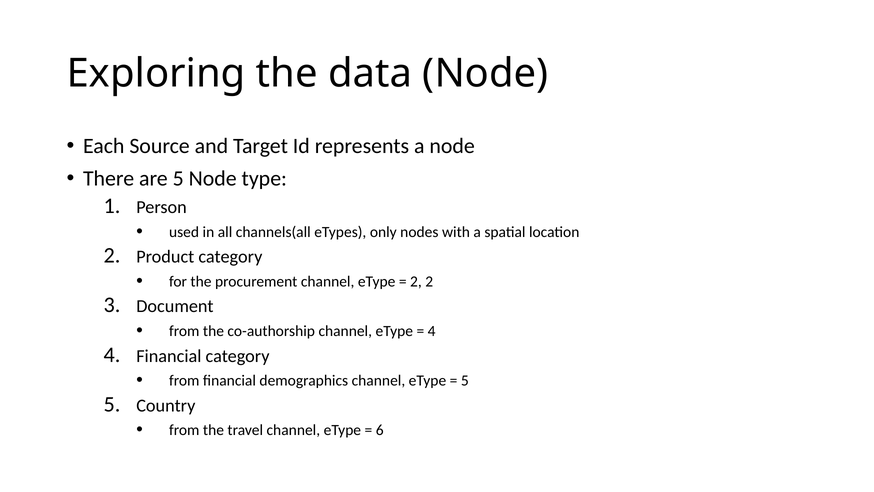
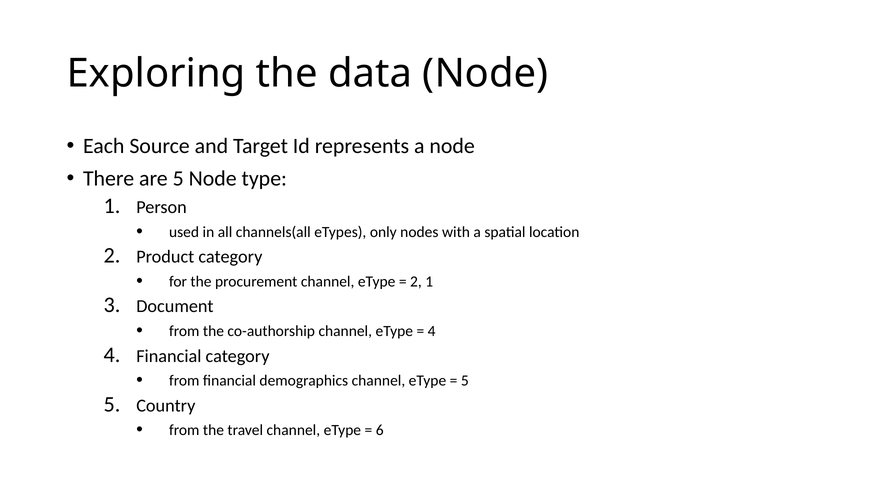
2 2: 2 -> 1
